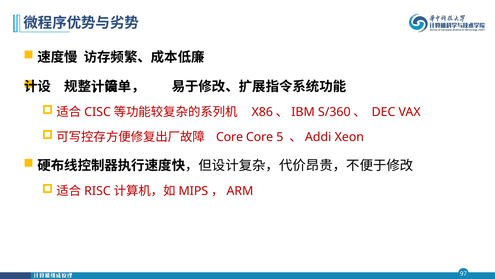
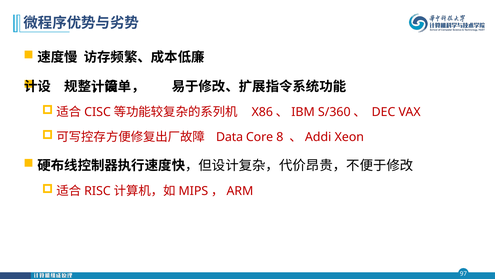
Core at (230, 137): Core -> Data
5: 5 -> 8
